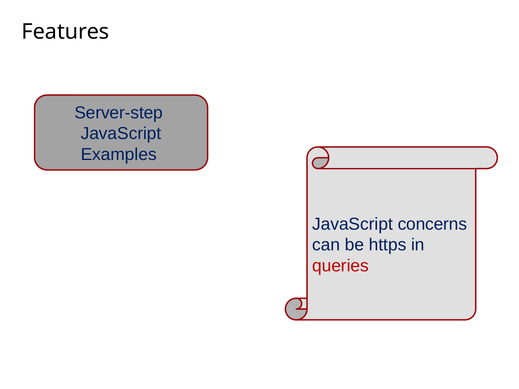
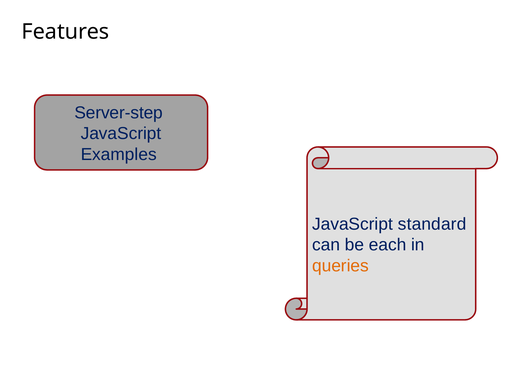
concerns: concerns -> standard
https: https -> each
queries colour: red -> orange
